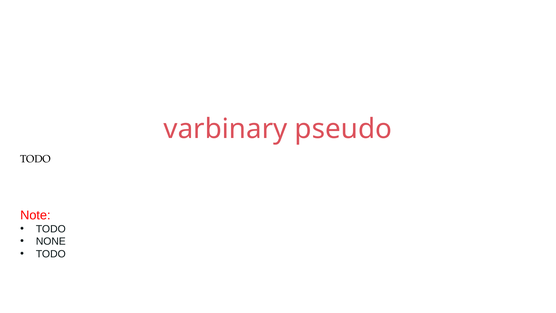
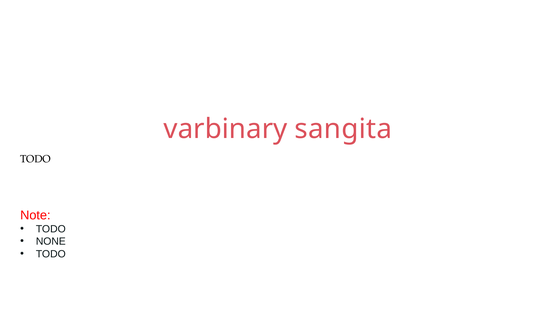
pseudo: pseudo -> sangita
